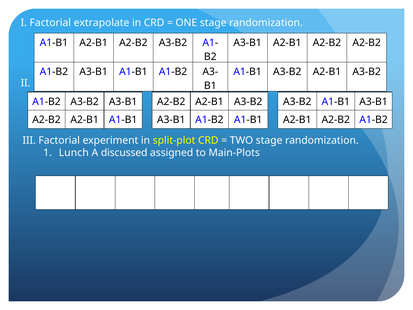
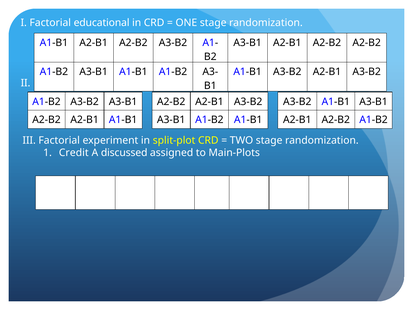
extrapolate: extrapolate -> educational
Lunch: Lunch -> Credit
